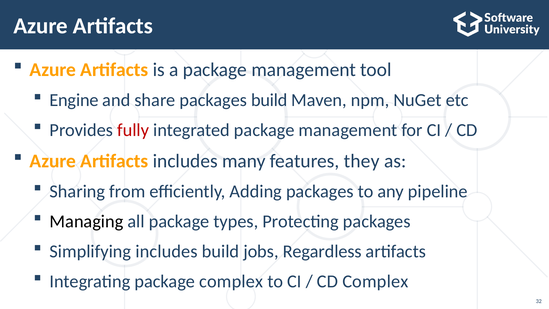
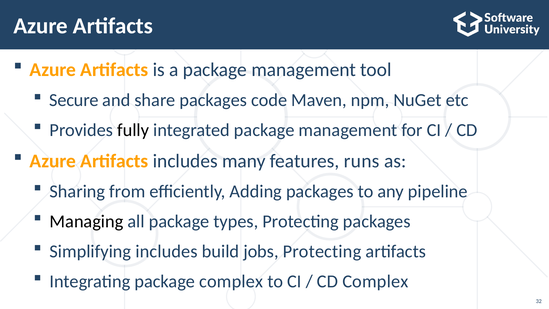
Engine: Engine -> Secure
packages build: build -> code
fully colour: red -> black
they: they -> runs
jobs Regardless: Regardless -> Protecting
